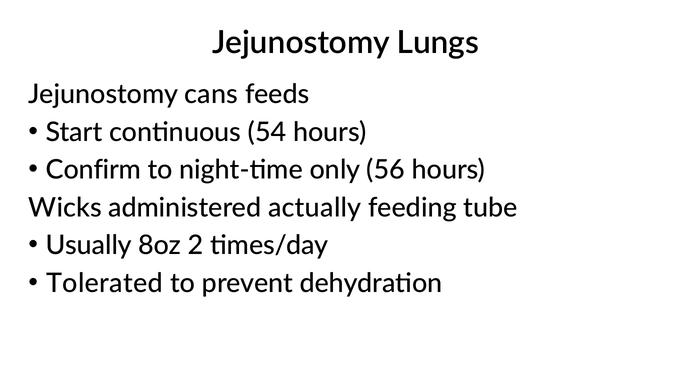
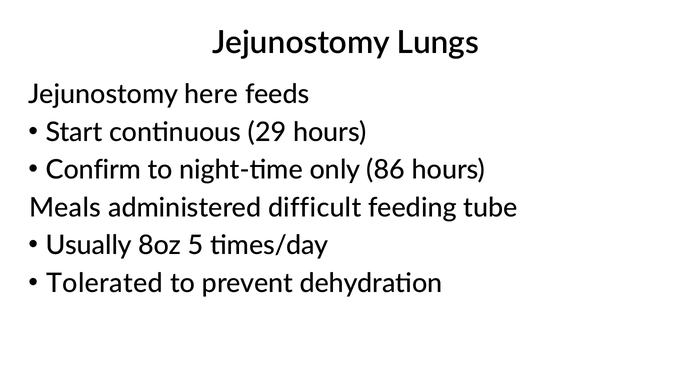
cans: cans -> here
54: 54 -> 29
56: 56 -> 86
Wicks: Wicks -> Meals
actually: actually -> difficult
2: 2 -> 5
